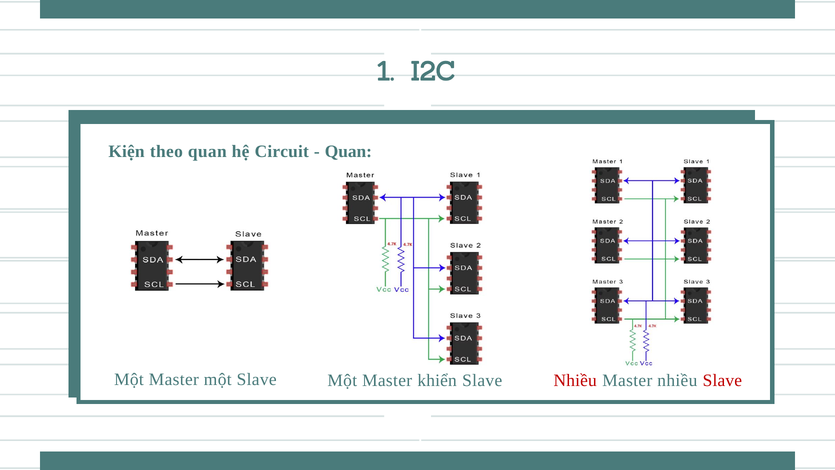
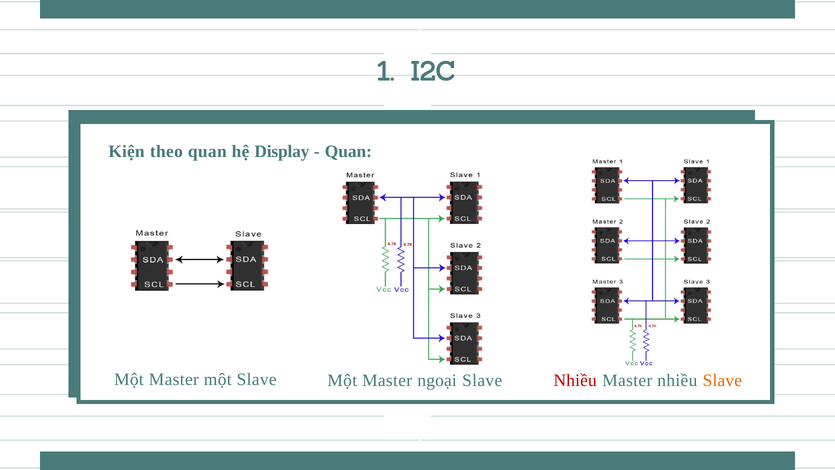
Circuit: Circuit -> Display
khiển: khiển -> ngoại
Slave at (722, 380) colour: red -> orange
